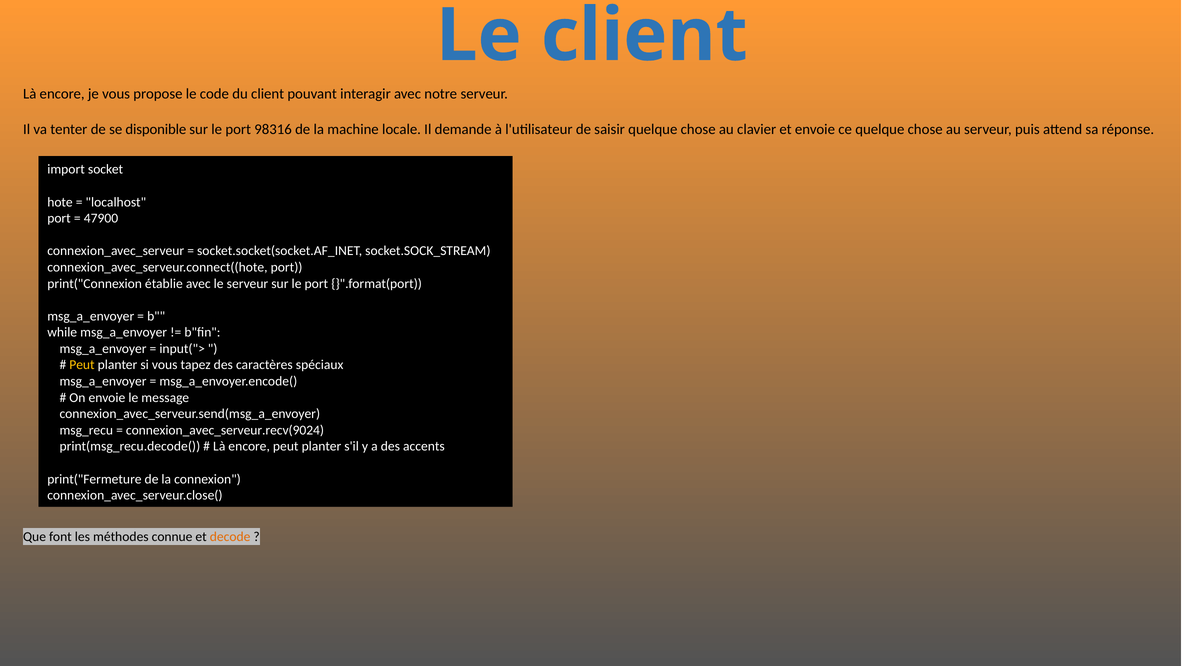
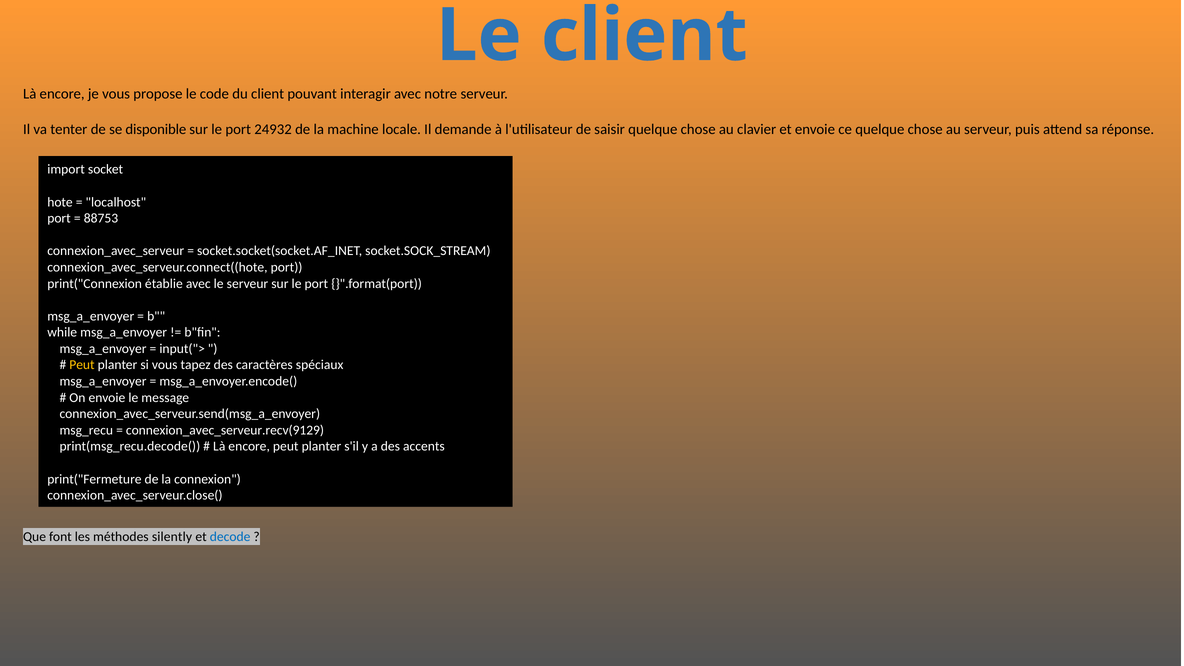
98316: 98316 -> 24932
47900: 47900 -> 88753
connexion_avec_serveur.recv(9024: connexion_avec_serveur.recv(9024 -> connexion_avec_serveur.recv(9129
connue: connue -> silently
decode colour: orange -> blue
